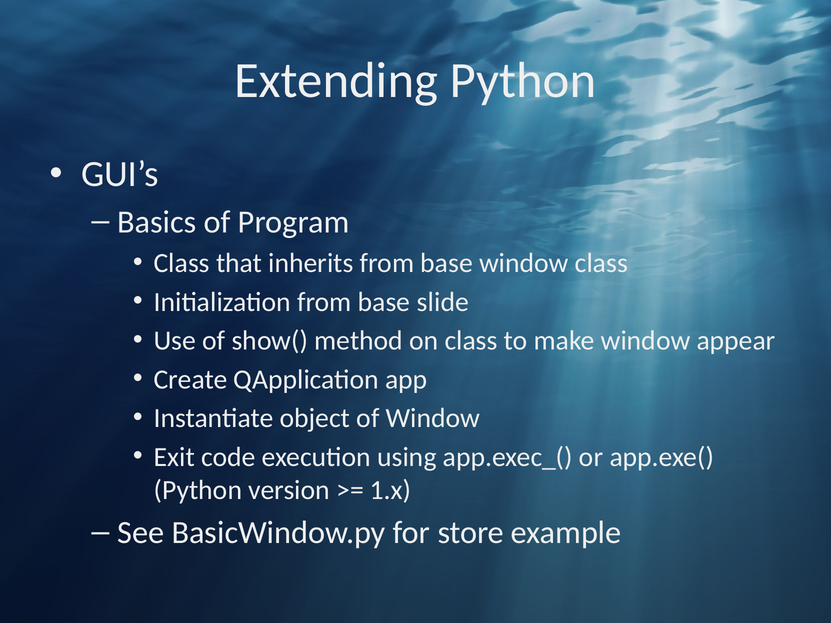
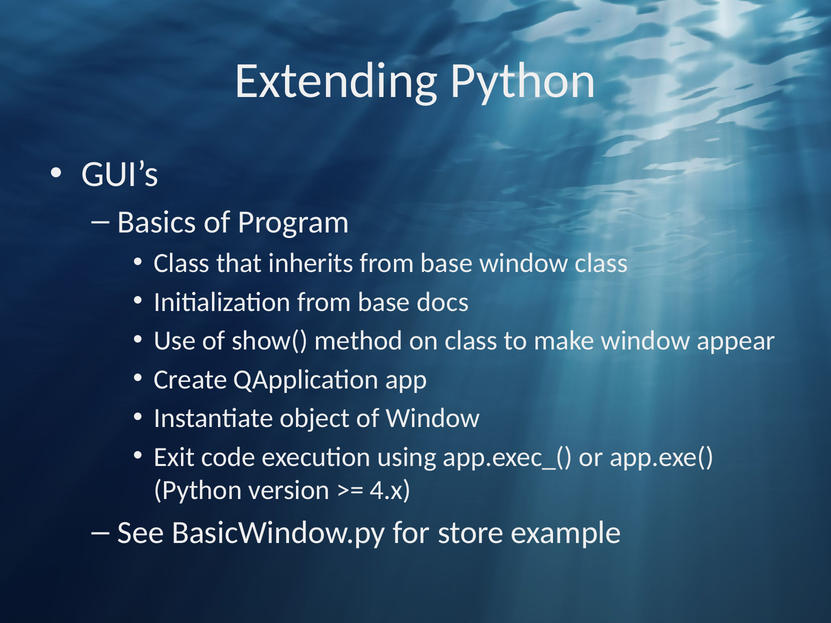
slide: slide -> docs
1.x: 1.x -> 4.x
